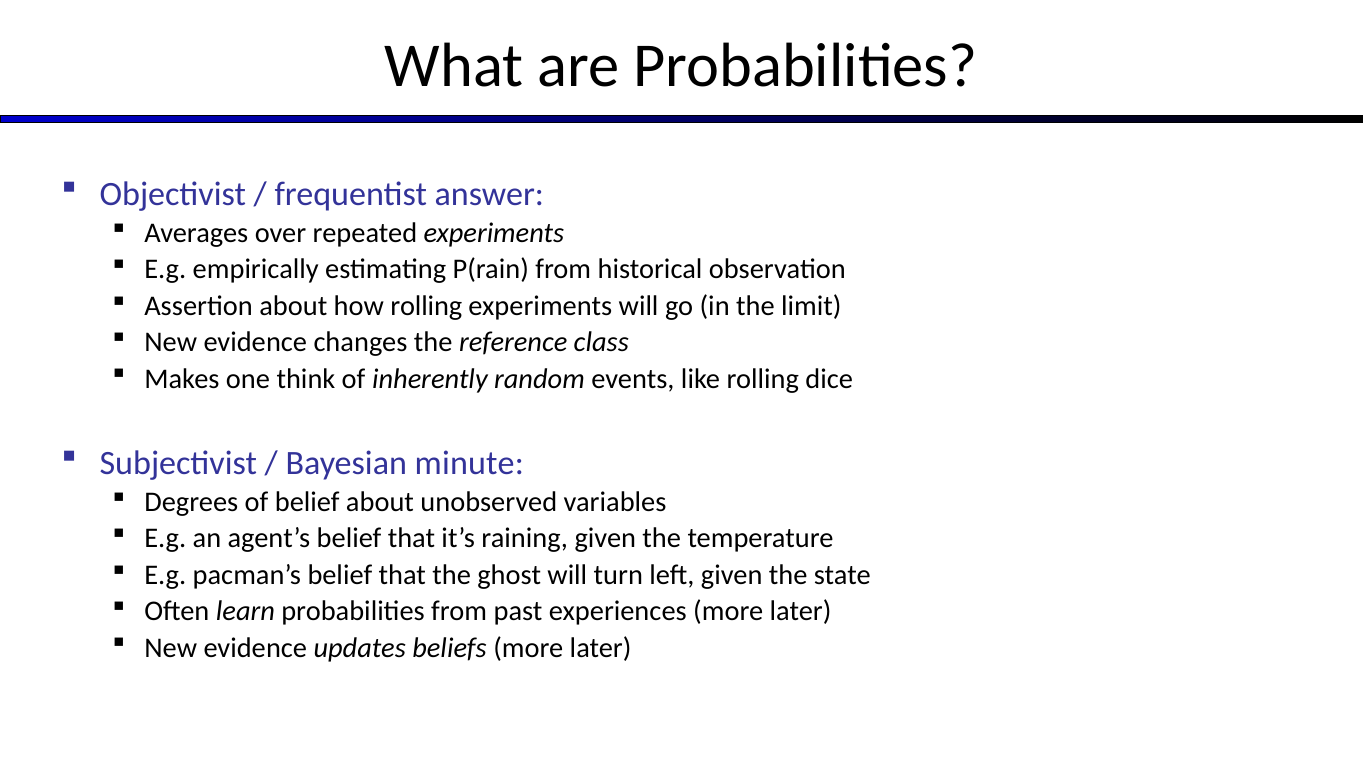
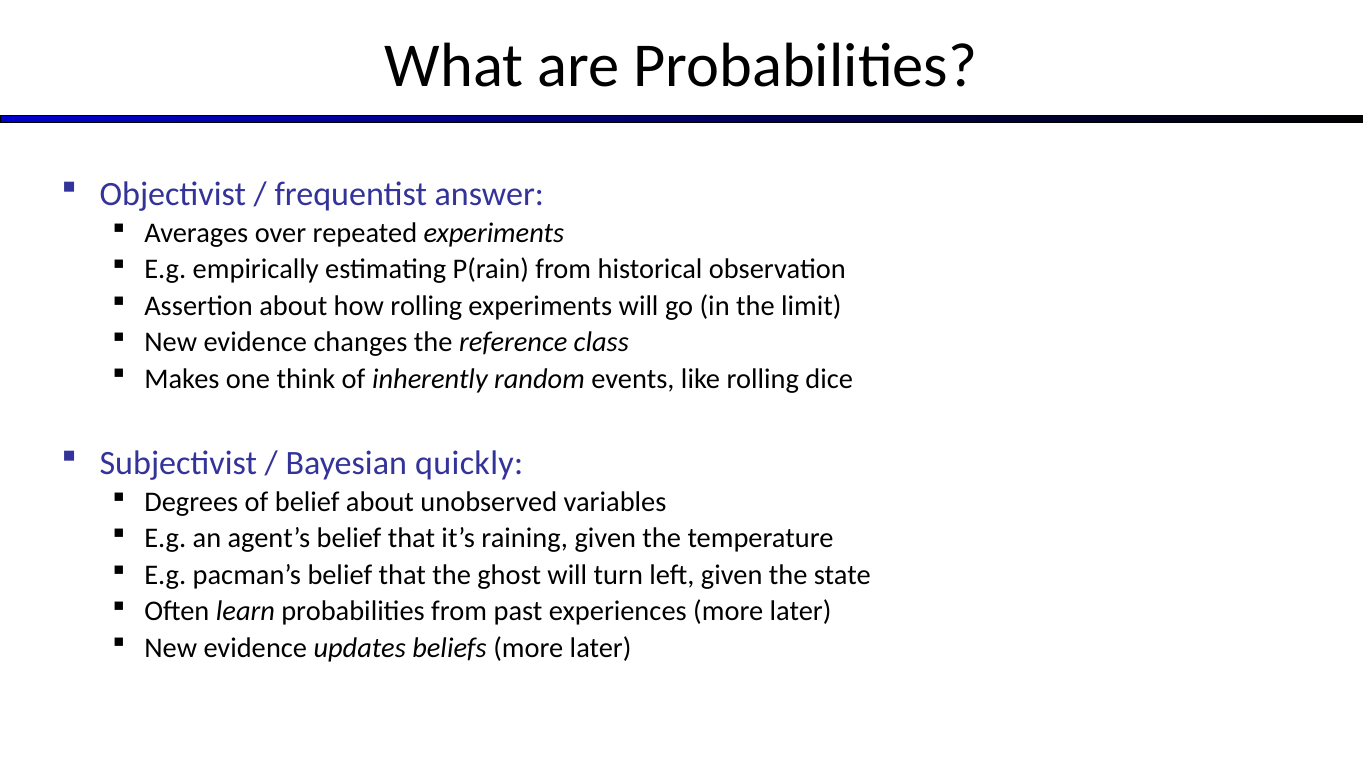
minute: minute -> quickly
